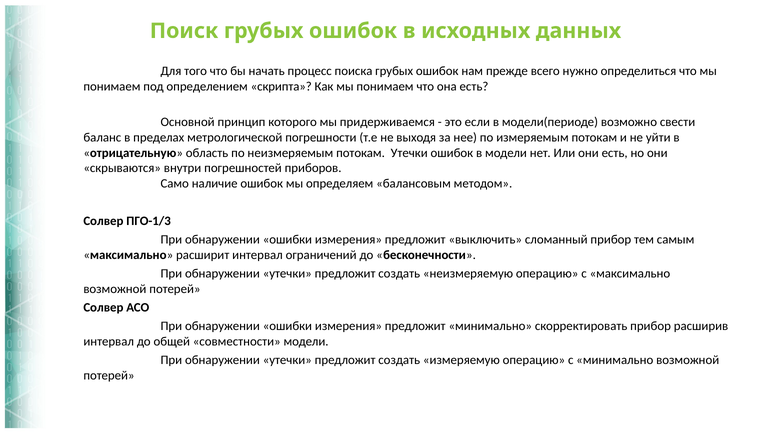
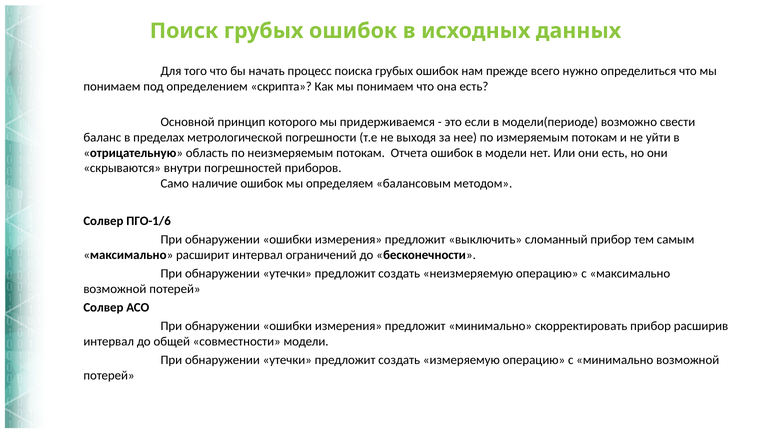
потокам Утечки: Утечки -> Отчета
ПГО-1/3: ПГО-1/3 -> ПГО-1/6
